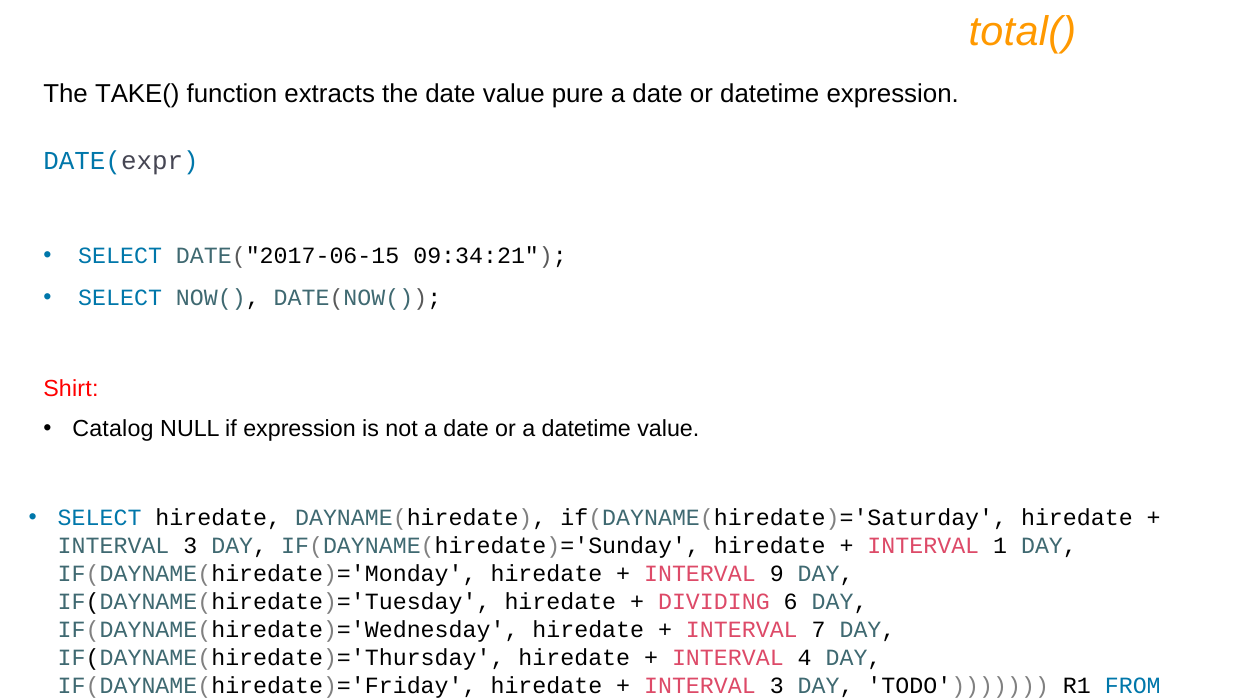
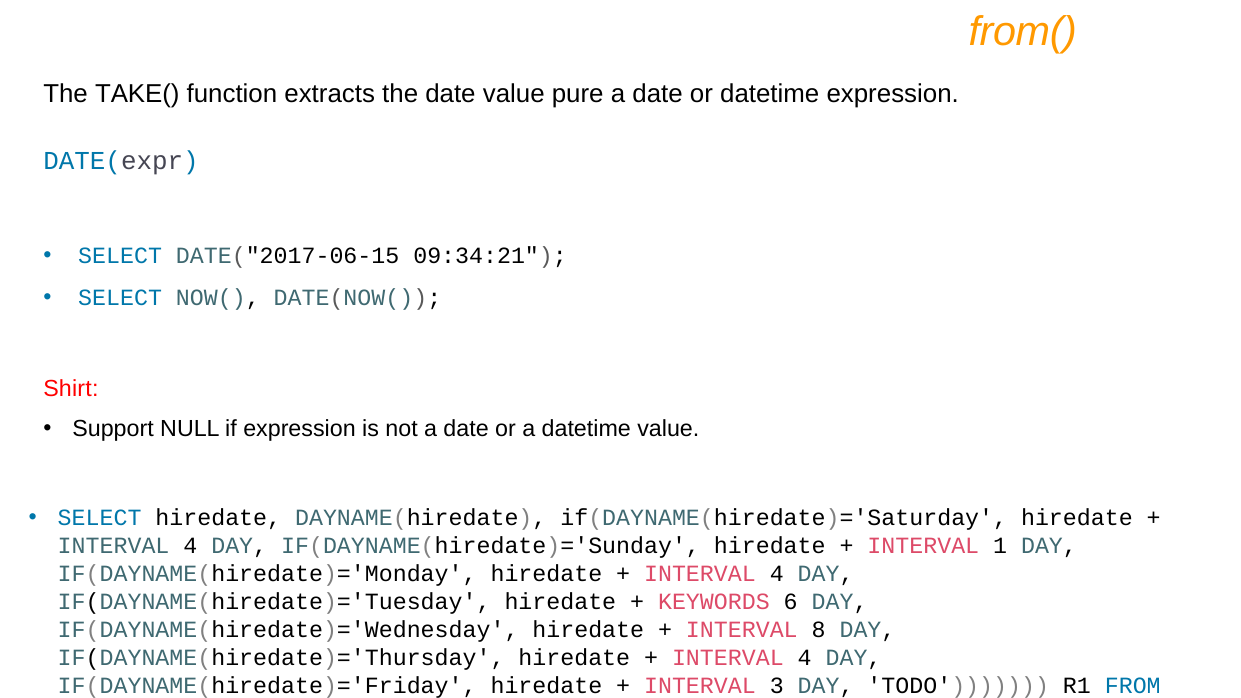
total(: total( -> from(
Catalog: Catalog -> Support
3 at (190, 546): 3 -> 4
9 at (777, 574): 9 -> 4
DIVIDING: DIVIDING -> KEYWORDS
7: 7 -> 8
